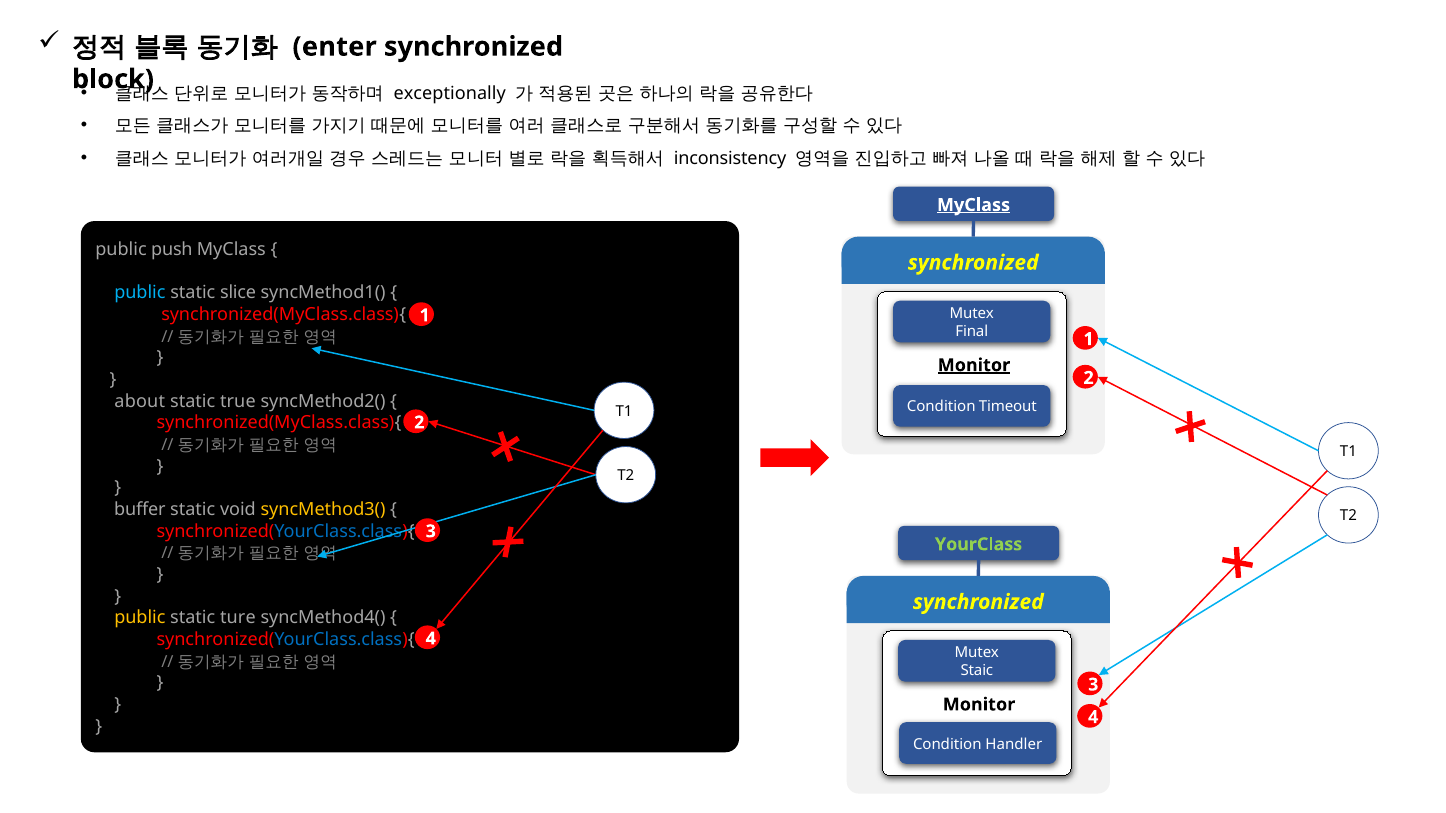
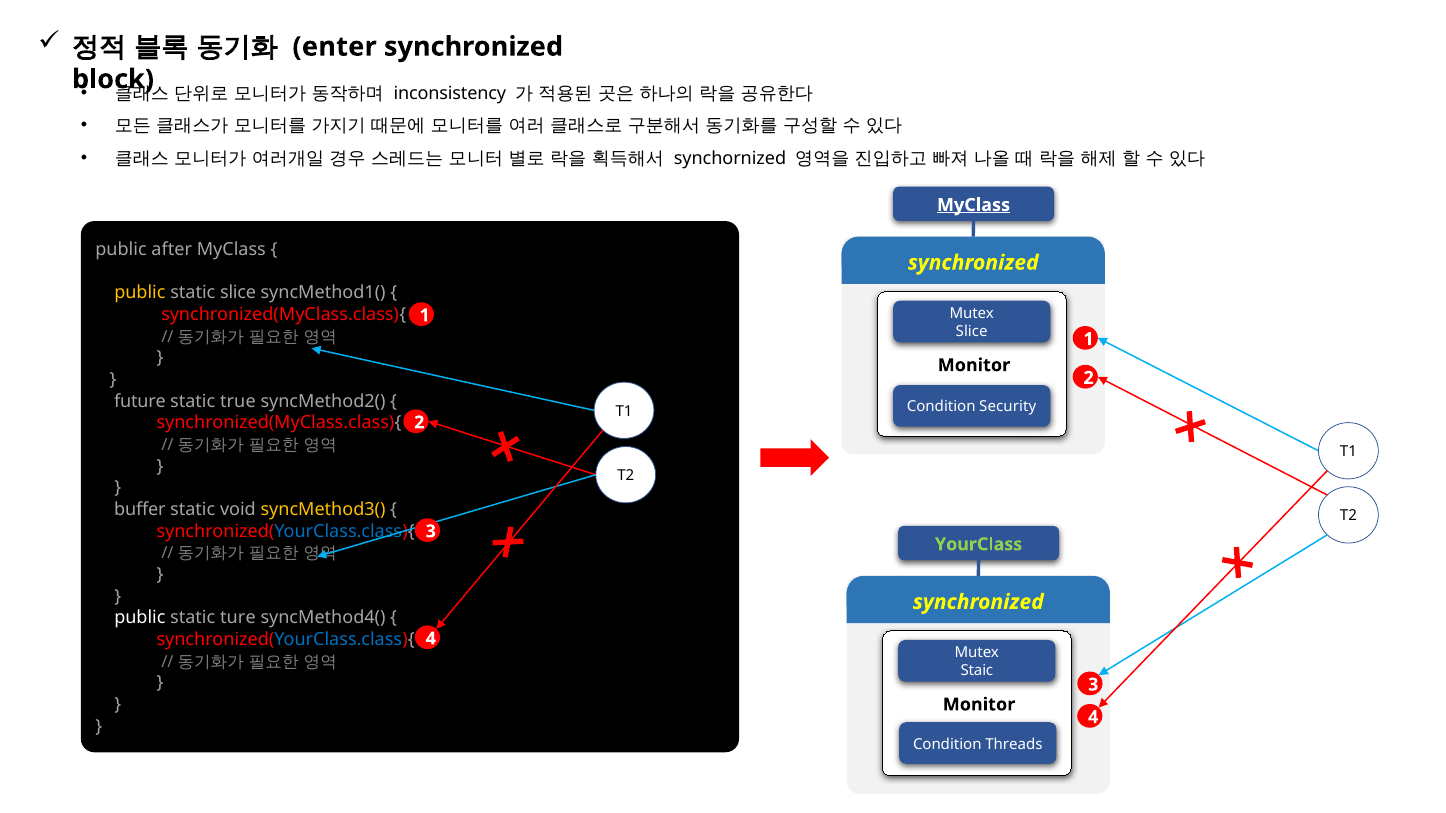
exceptionally: exceptionally -> inconsistency
inconsistency: inconsistency -> synchornized
push: push -> after
public at (140, 293) colour: light blue -> yellow
Final at (972, 332): Final -> Slice
Monitor at (974, 365) underline: present -> none
about: about -> future
Timeout: Timeout -> Security
public at (140, 618) colour: yellow -> white
Handler: Handler -> Threads
